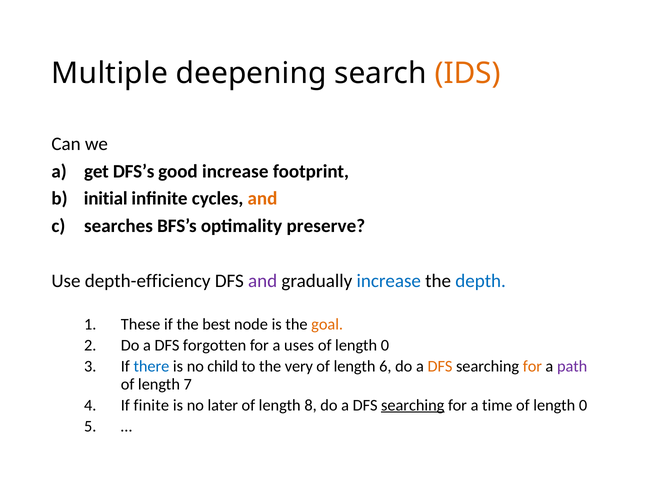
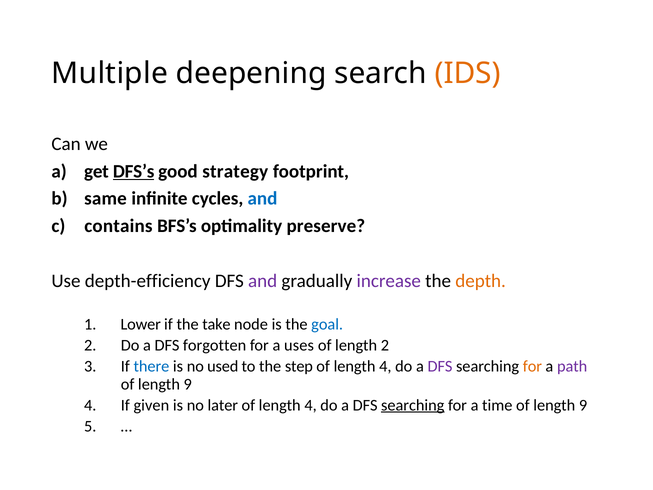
DFS’s underline: none -> present
good increase: increase -> strategy
initial: initial -> same
and at (263, 199) colour: orange -> blue
searches: searches -> contains
increase at (389, 281) colour: blue -> purple
depth colour: blue -> orange
These: These -> Lower
best: best -> take
goal colour: orange -> blue
0 at (385, 345): 0 -> 2
child: child -> used
very: very -> step
6 at (385, 366): 6 -> 4
DFS at (440, 366) colour: orange -> purple
7 at (188, 384): 7 -> 9
finite: finite -> given
8 at (311, 405): 8 -> 4
0 at (583, 405): 0 -> 9
